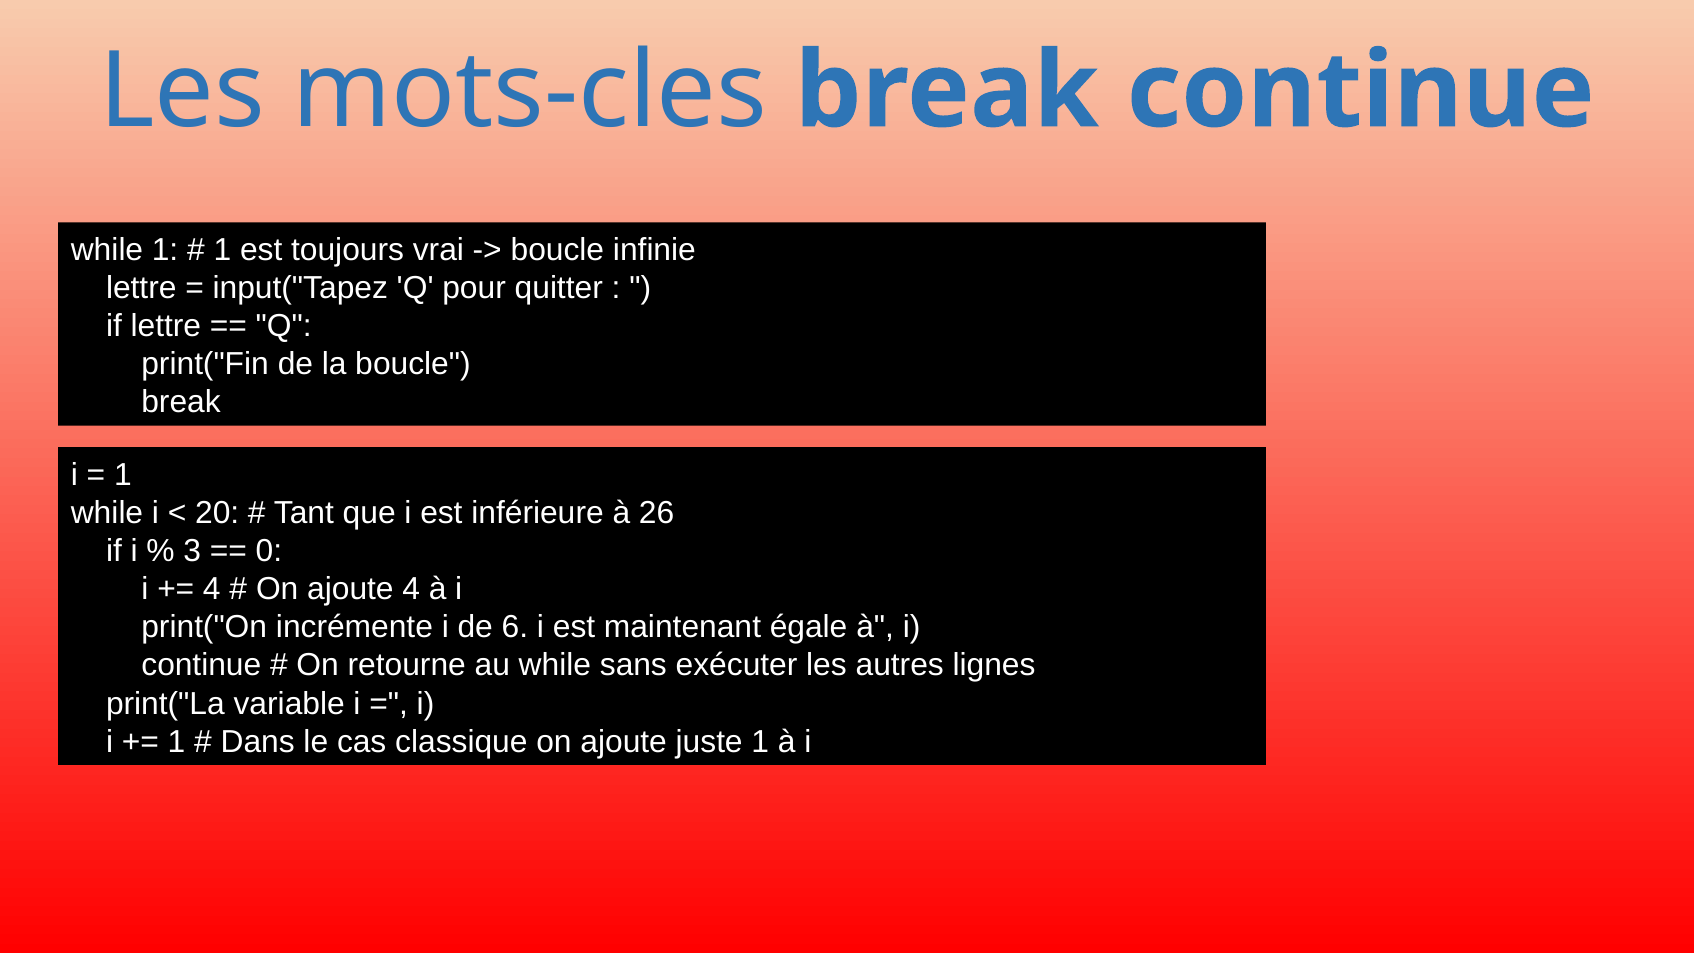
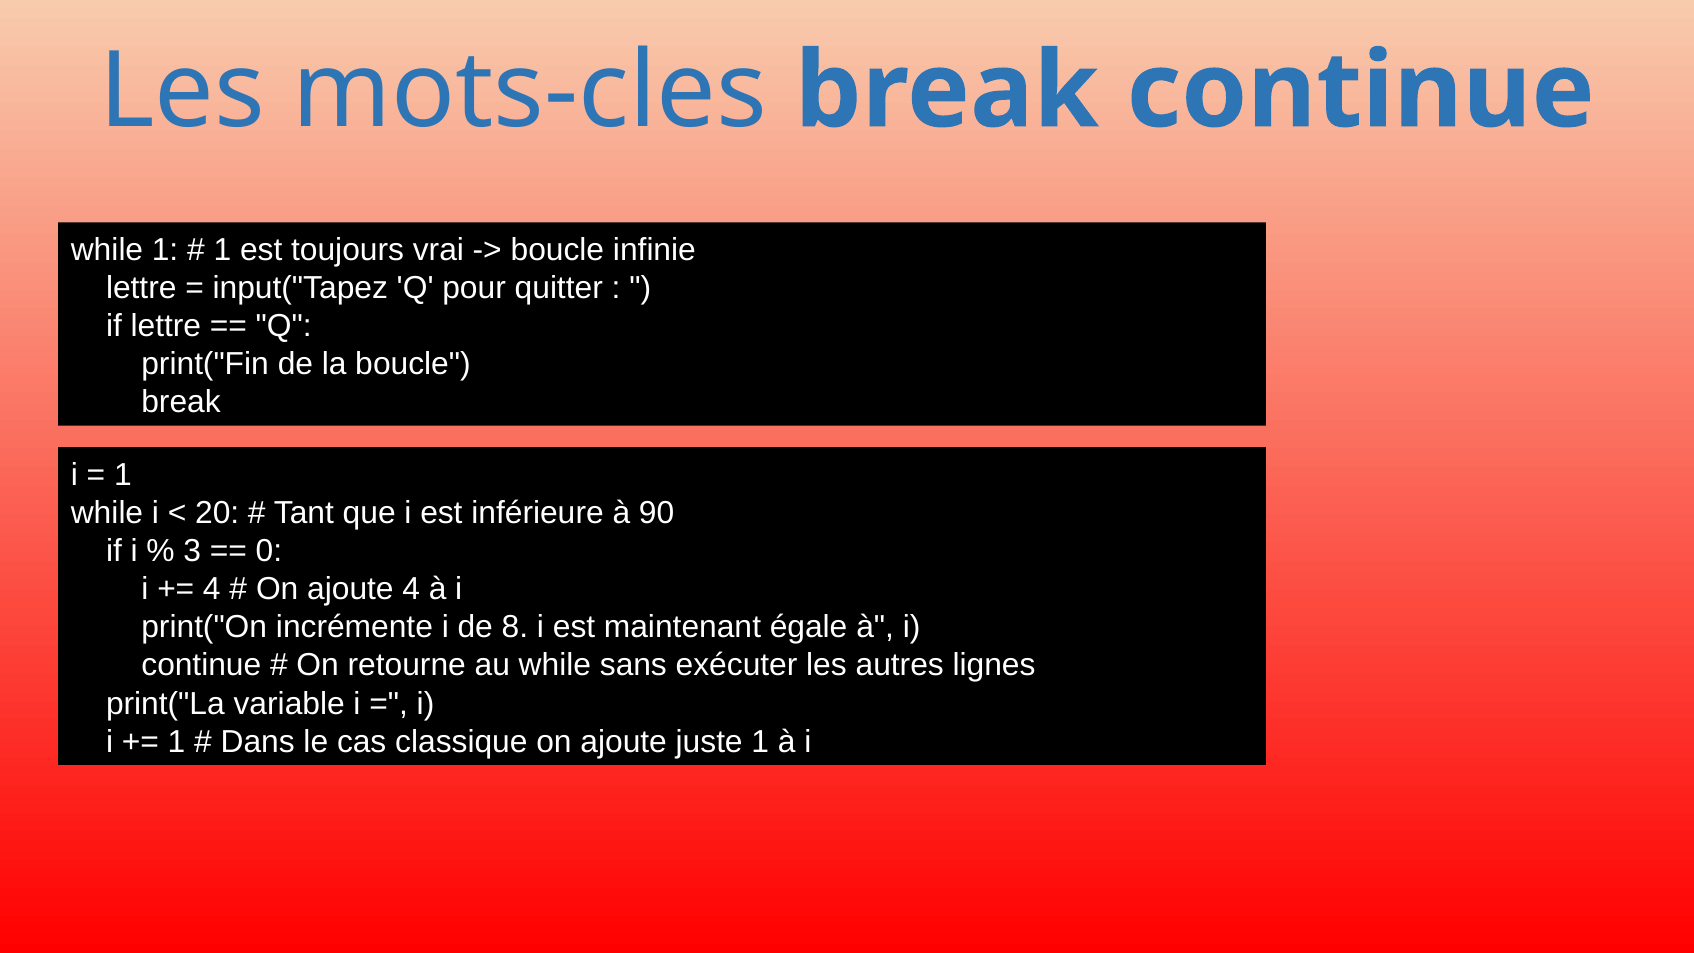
26: 26 -> 90
6: 6 -> 8
